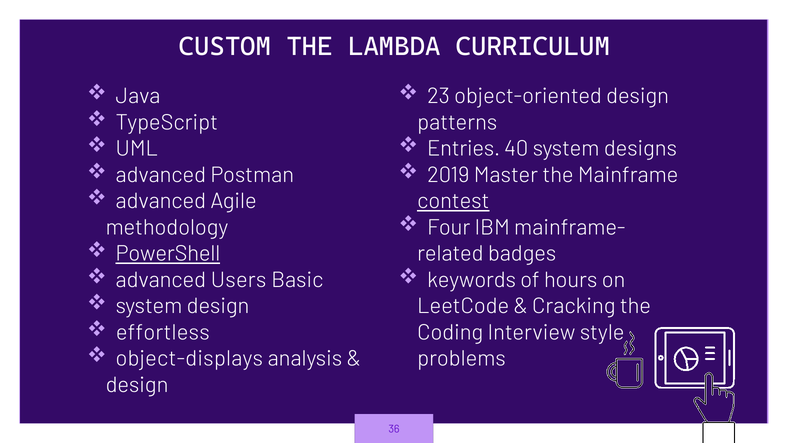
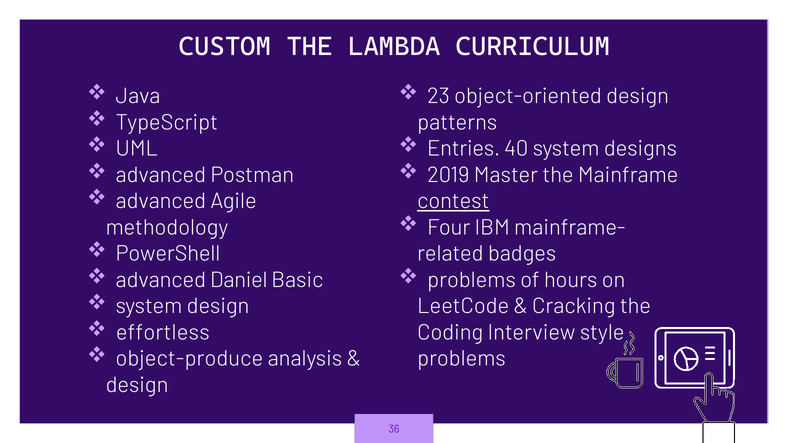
PowerShell underline: present -> none
Users: Users -> Daniel
keywords at (472, 280): keywords -> problems
object-displays: object-displays -> object-produce
